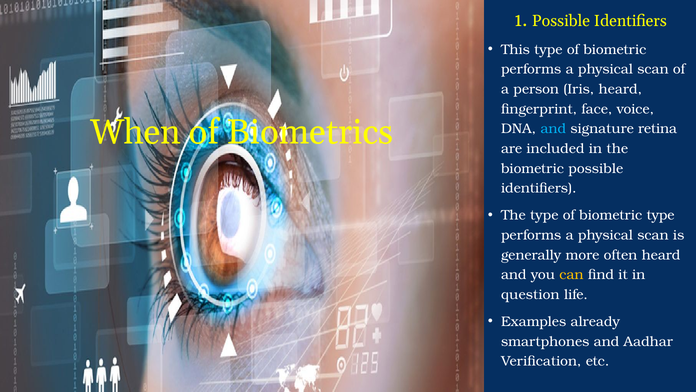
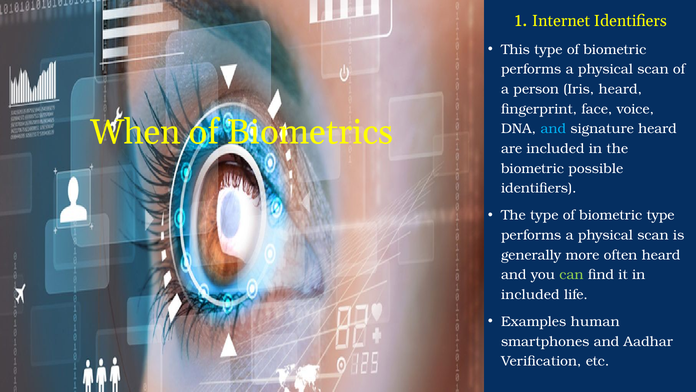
1 Possible: Possible -> Internet
signature retina: retina -> heard
can colour: yellow -> light green
question at (530, 294): question -> included
already: already -> human
